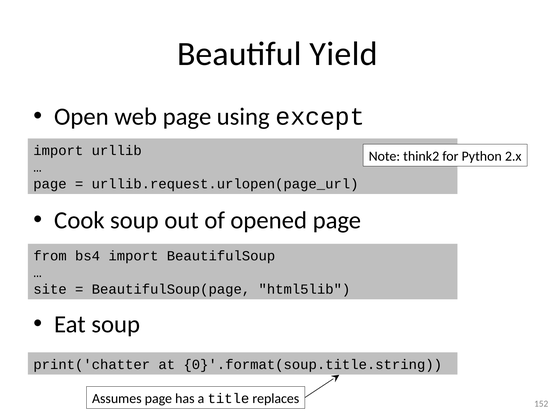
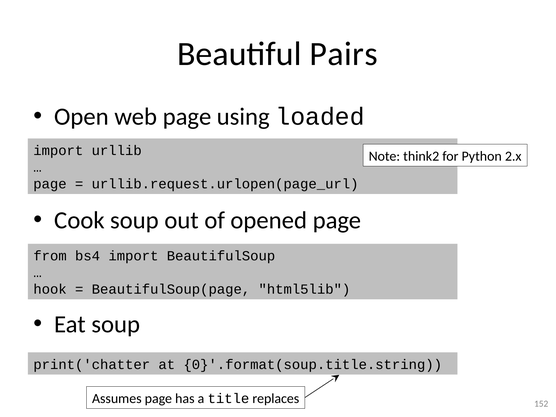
Yield: Yield -> Pairs
except: except -> loaded
site: site -> hook
